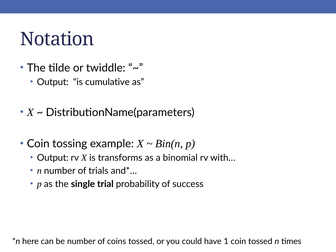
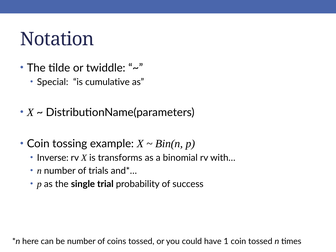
Output at (53, 82): Output -> Special
Output at (53, 158): Output -> Inverse
